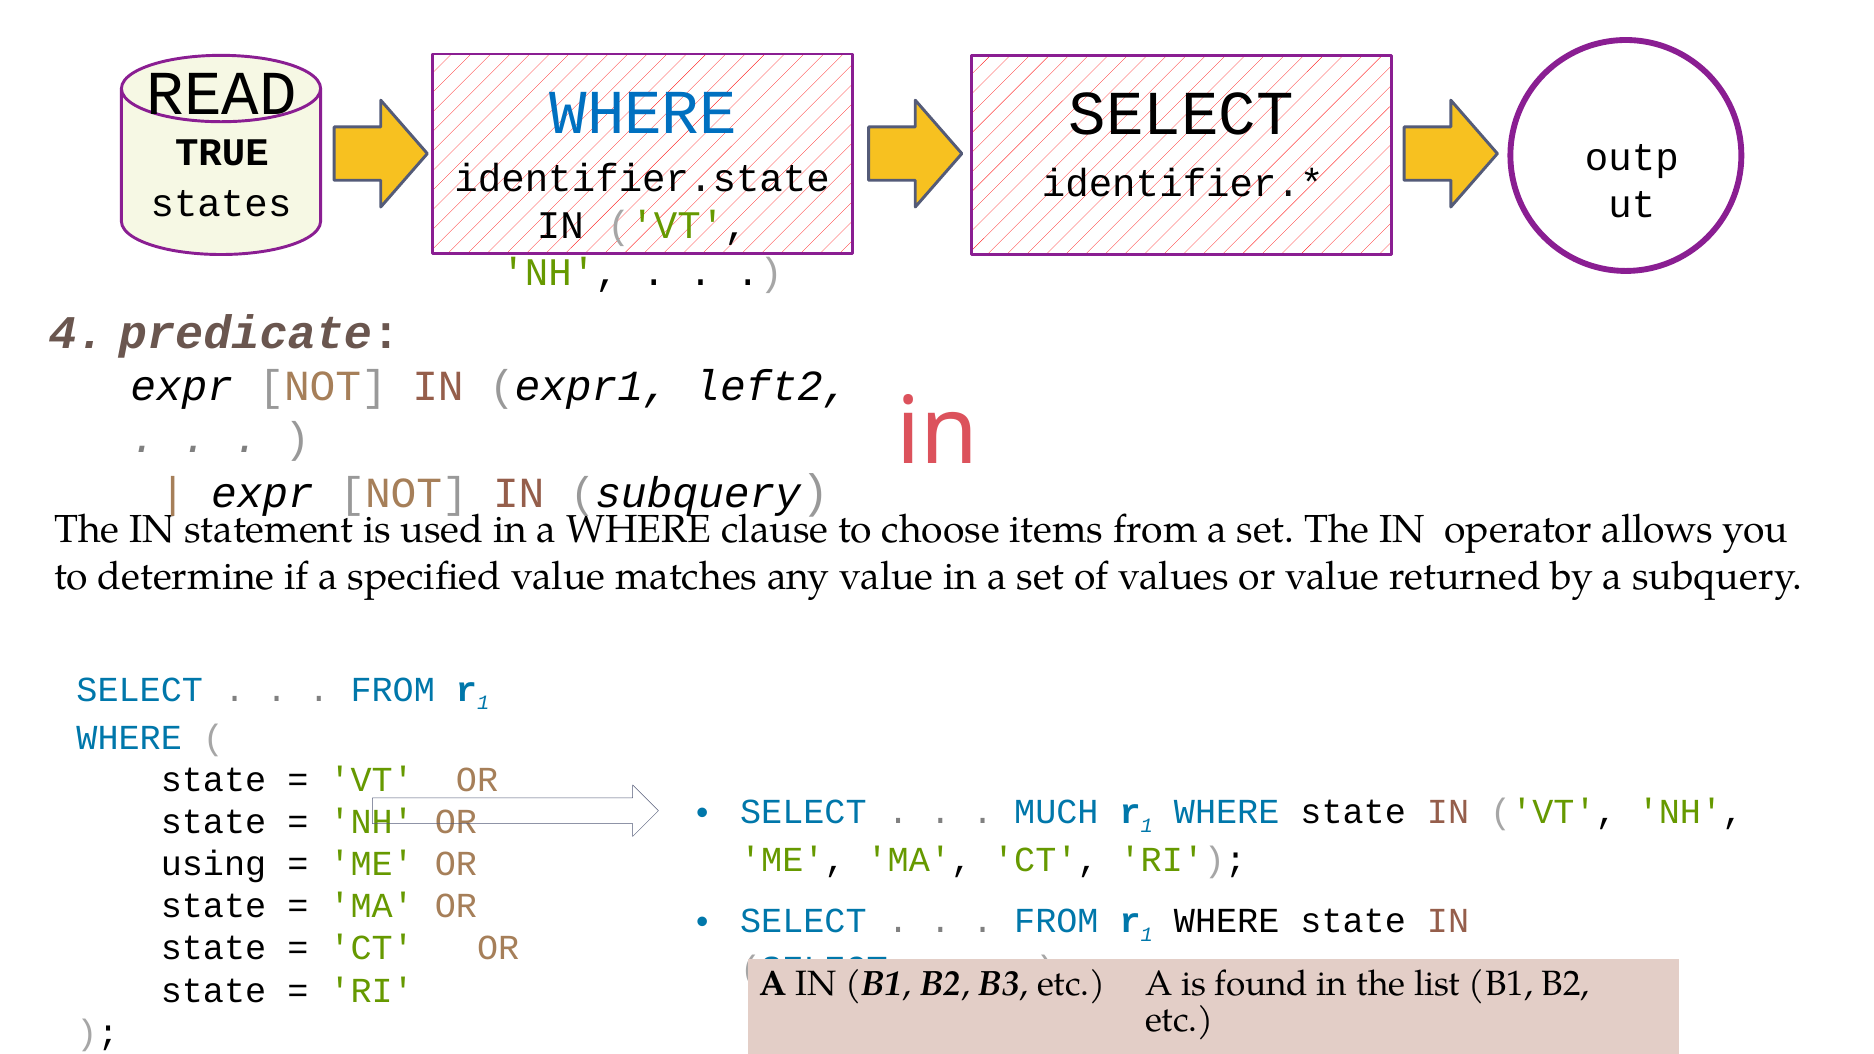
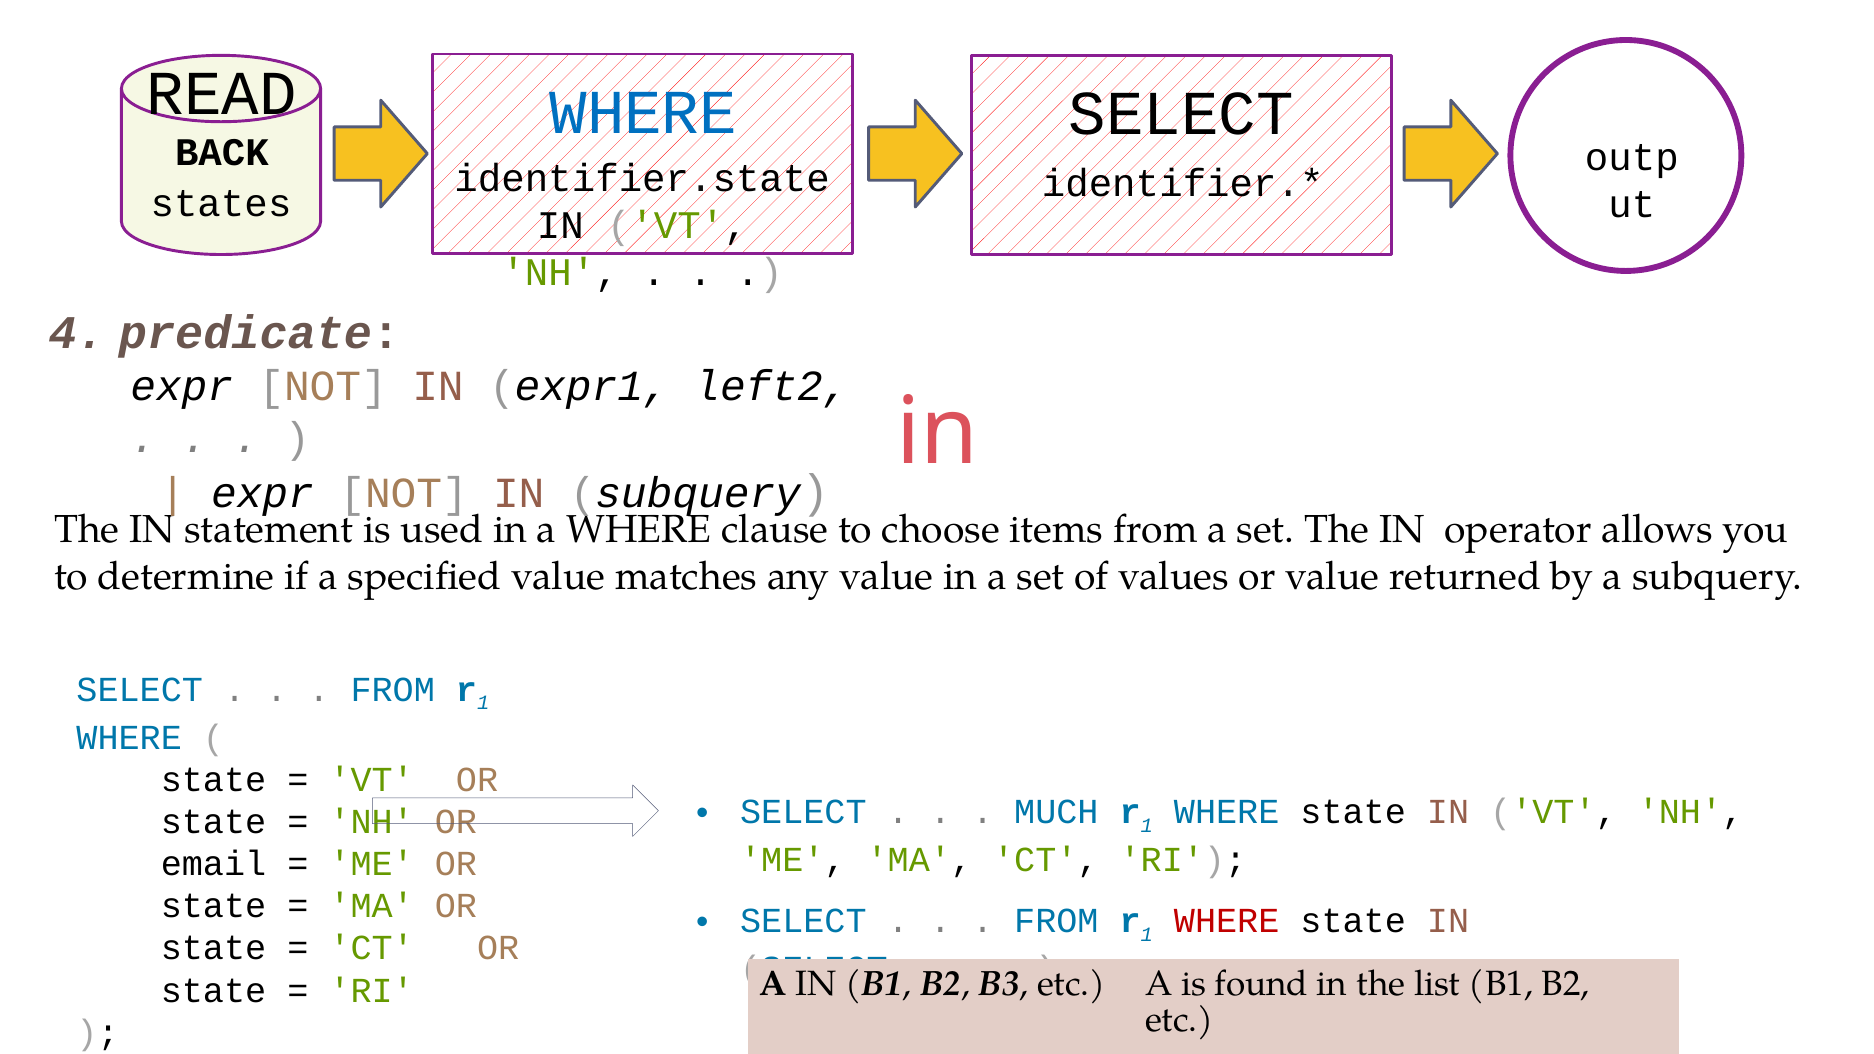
TRUE: TRUE -> BACK
using: using -> email
WHERE at (1227, 921) colour: black -> red
